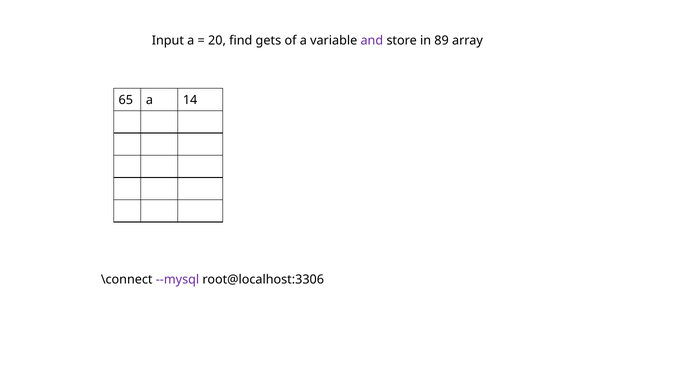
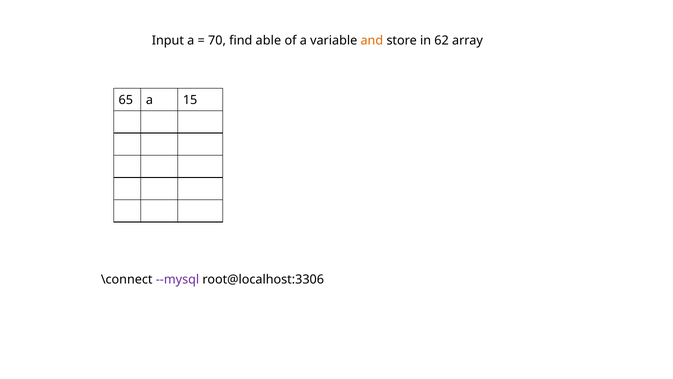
20: 20 -> 70
gets: gets -> able
and colour: purple -> orange
89: 89 -> 62
14: 14 -> 15
